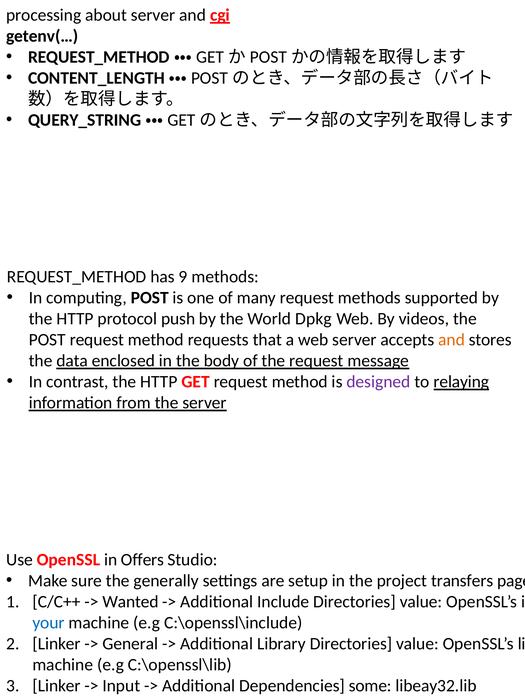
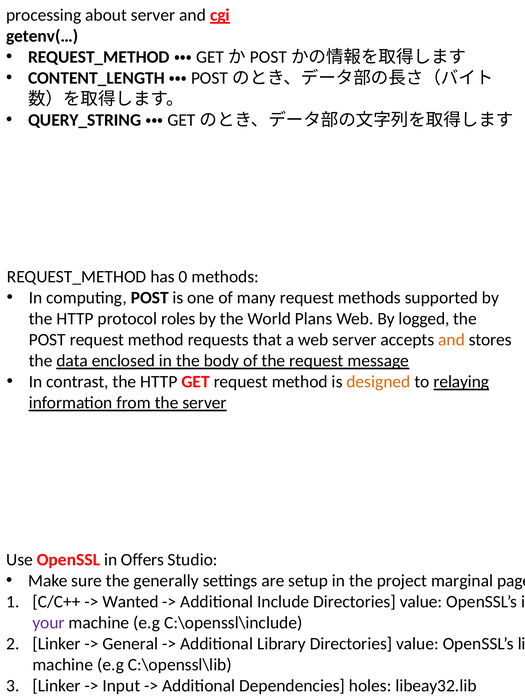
9: 9 -> 0
push: push -> roles
Dpkg: Dpkg -> Plans
videos: videos -> logged
designed colour: purple -> orange
transfers: transfers -> marginal
your at (49, 623) colour: blue -> purple
some: some -> holes
